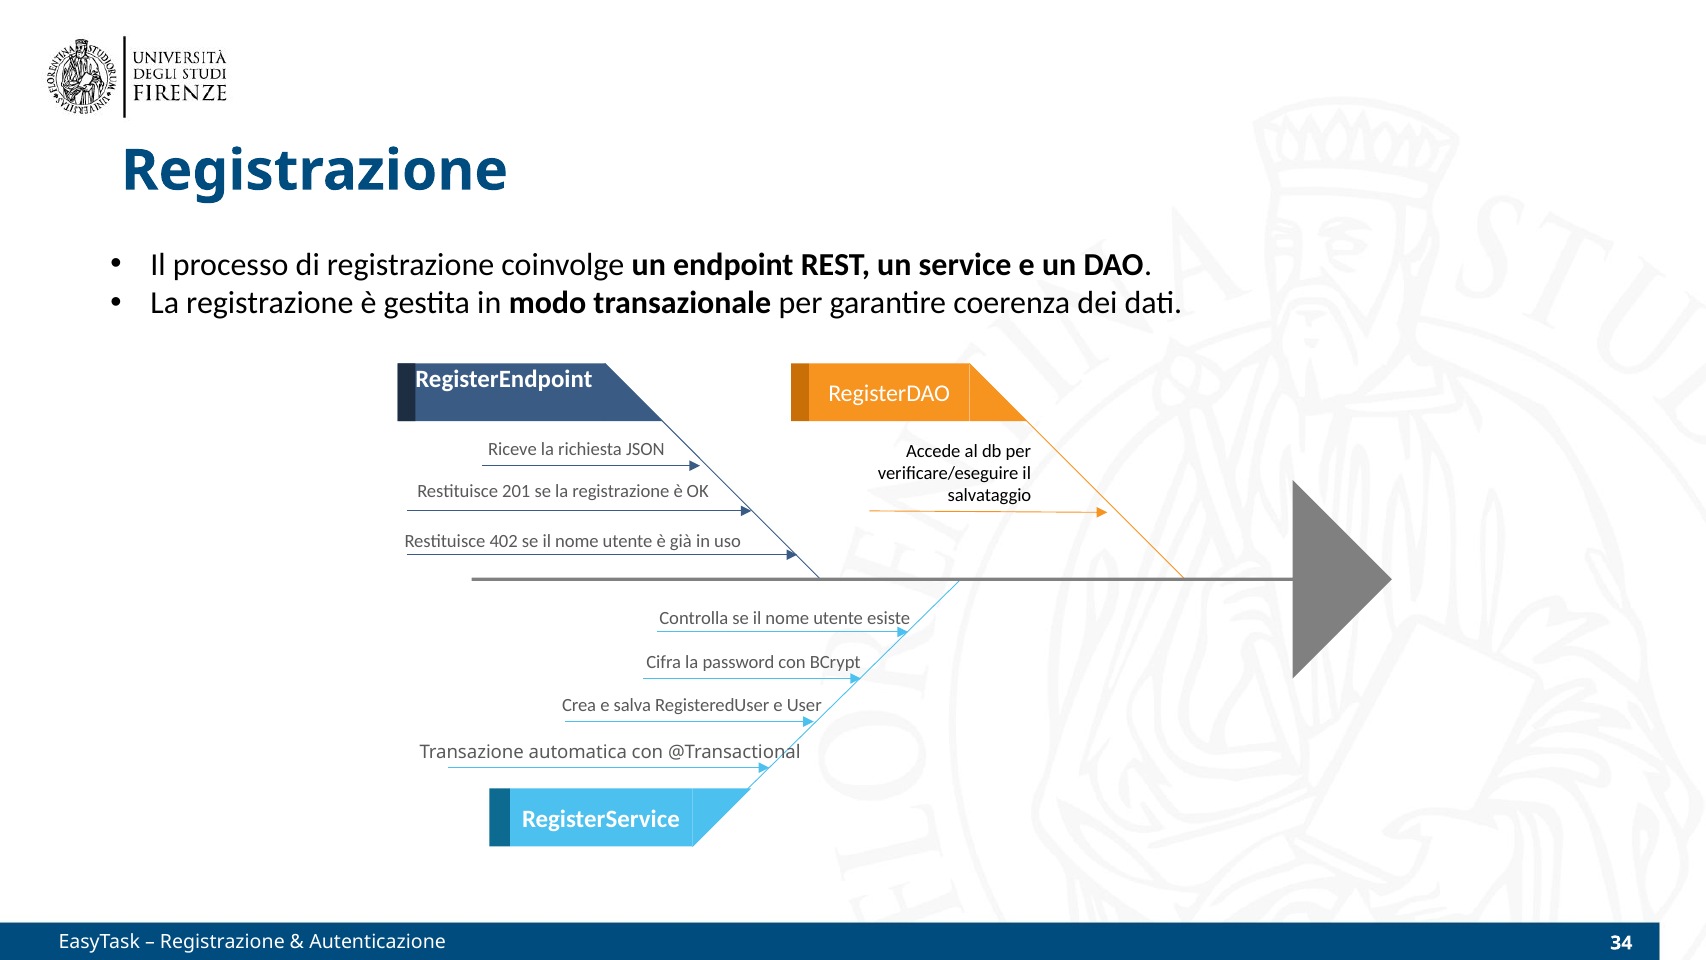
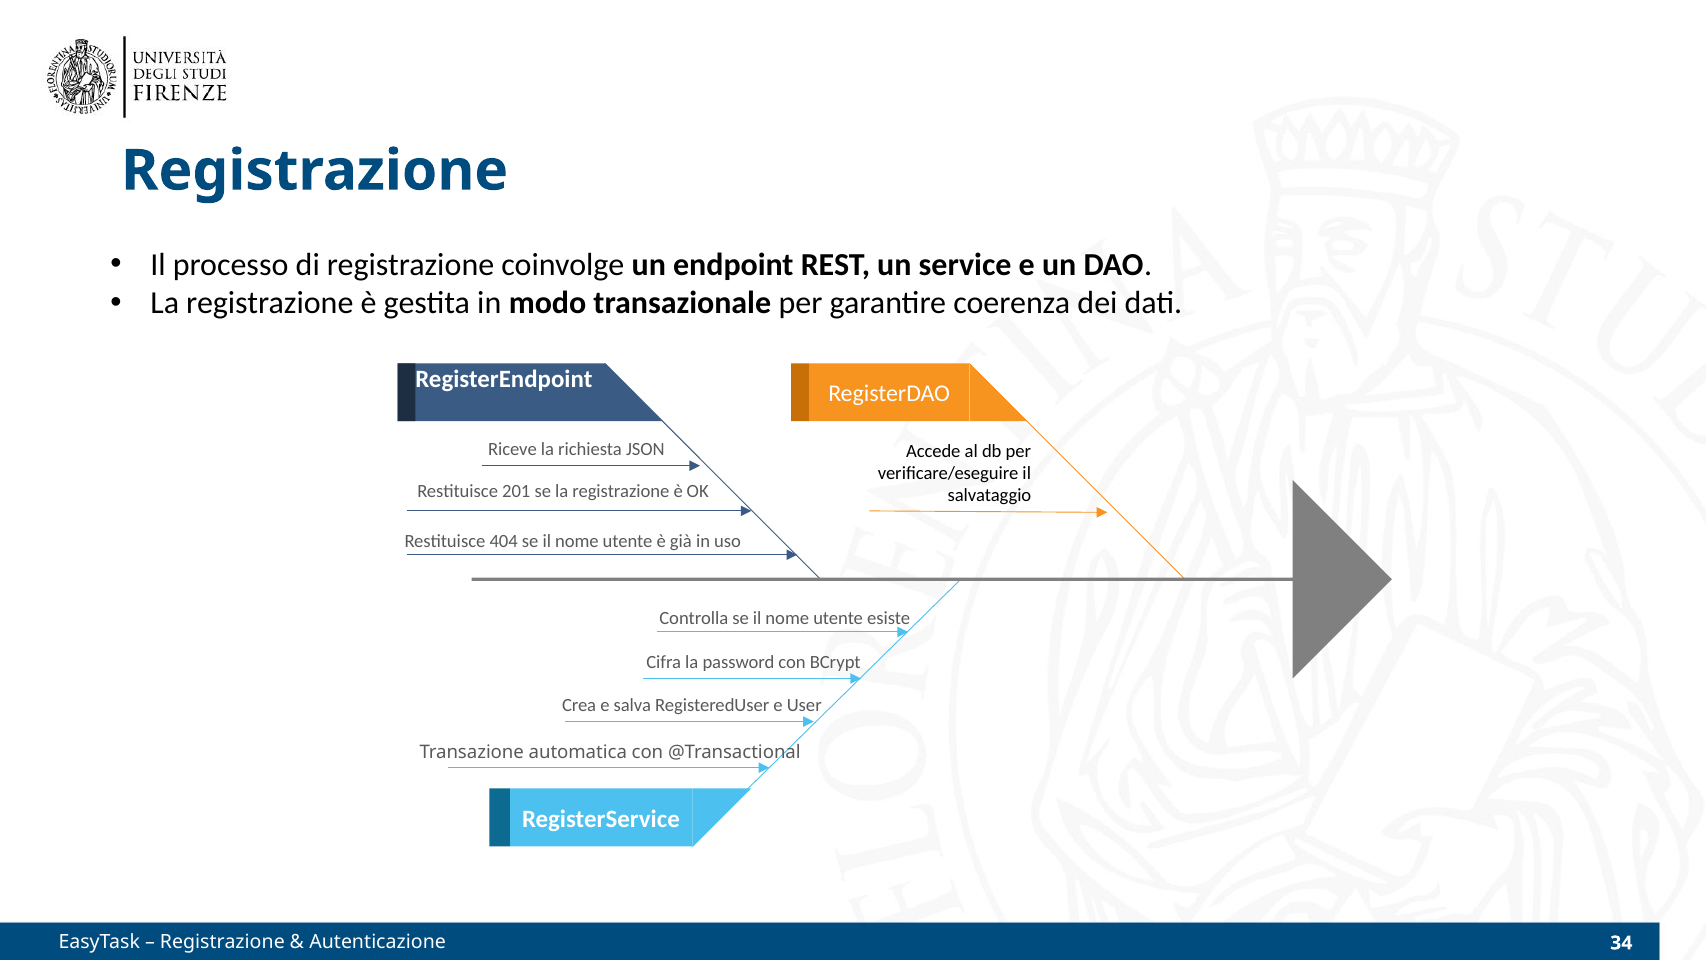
402: 402 -> 404
